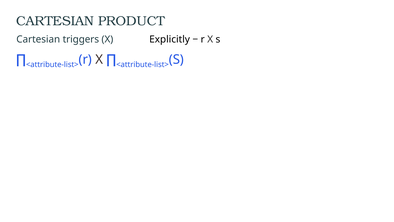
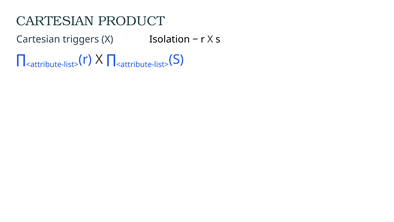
Explicitly: Explicitly -> Isolation
